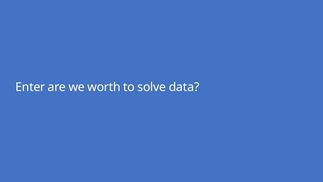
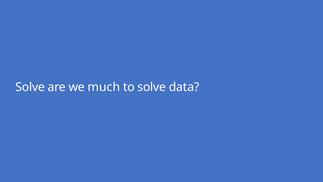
Enter at (30, 87): Enter -> Solve
worth: worth -> much
